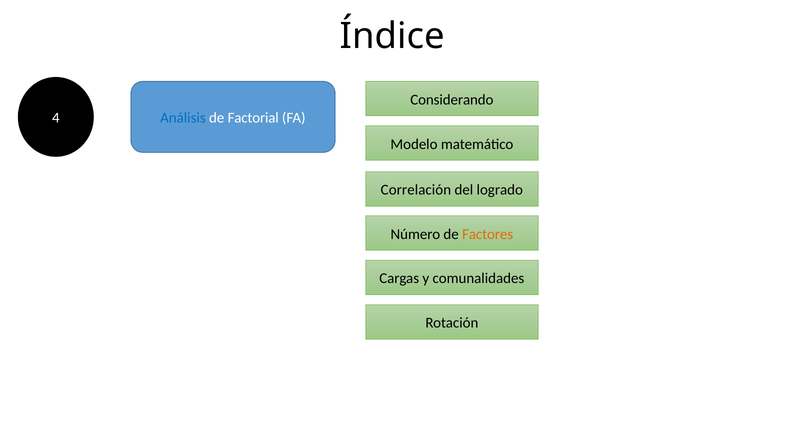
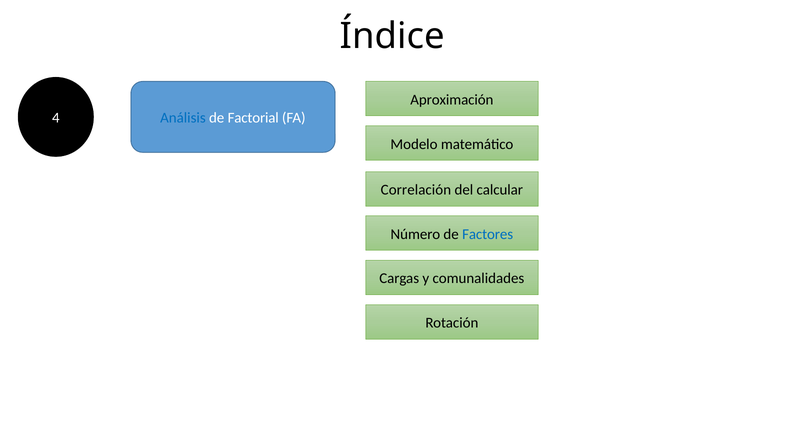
Considerando: Considerando -> Aproximación
logrado: logrado -> calcular
Factores colour: orange -> blue
